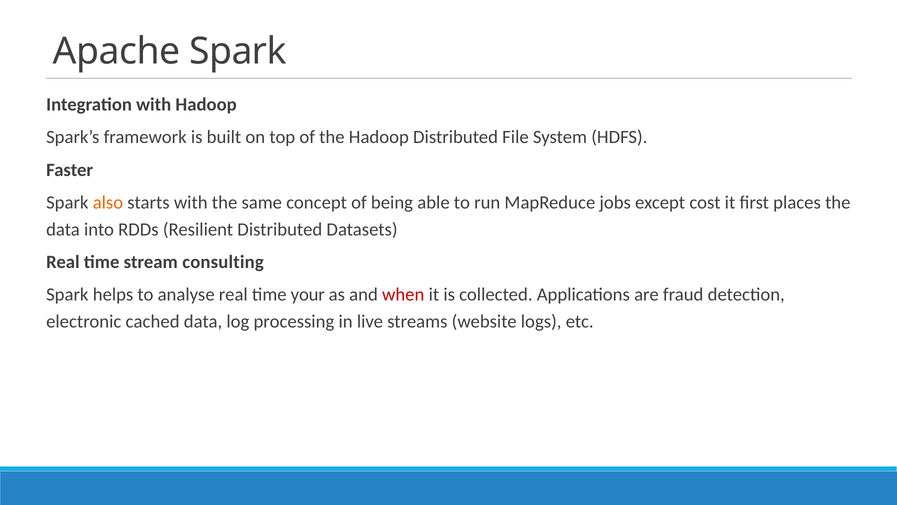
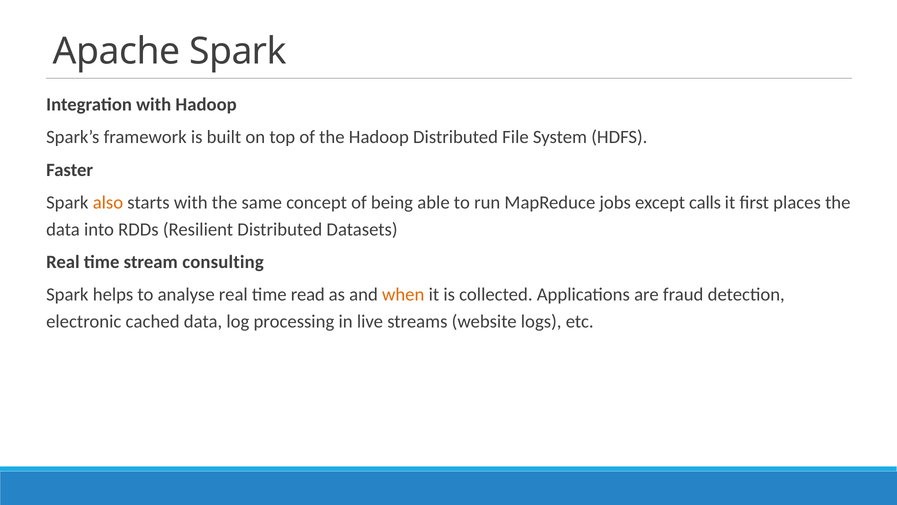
cost: cost -> calls
your: your -> read
when colour: red -> orange
